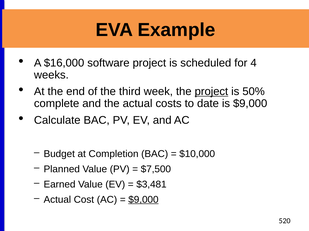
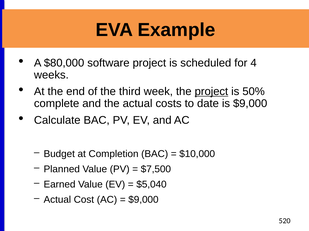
$16,000: $16,000 -> $80,000
$3,481: $3,481 -> $5,040
$9,000 at (143, 200) underline: present -> none
